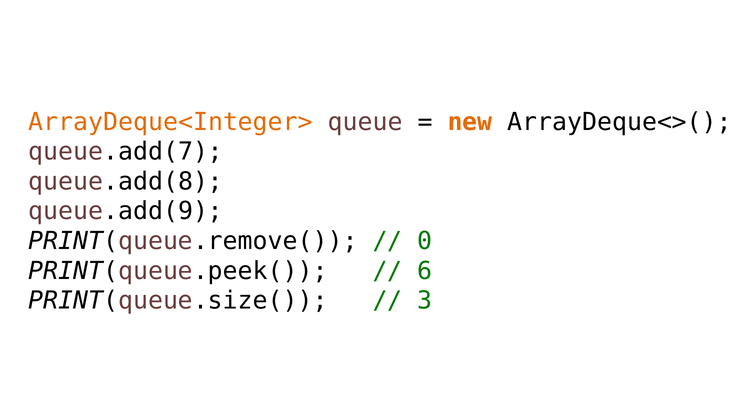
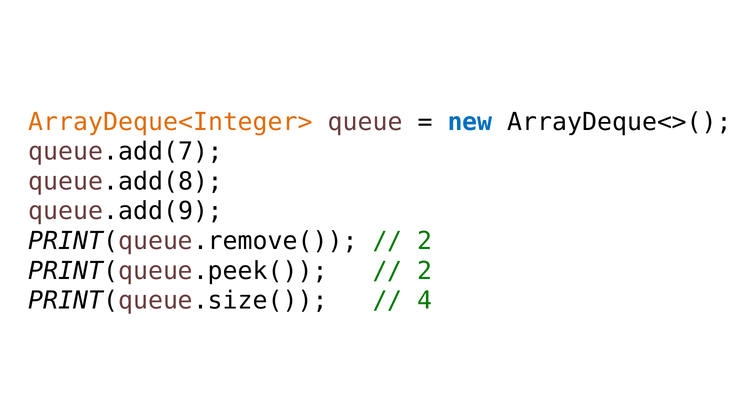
new colour: orange -> blue
0 at (425, 241): 0 -> 2
6 at (425, 271): 6 -> 2
3: 3 -> 4
